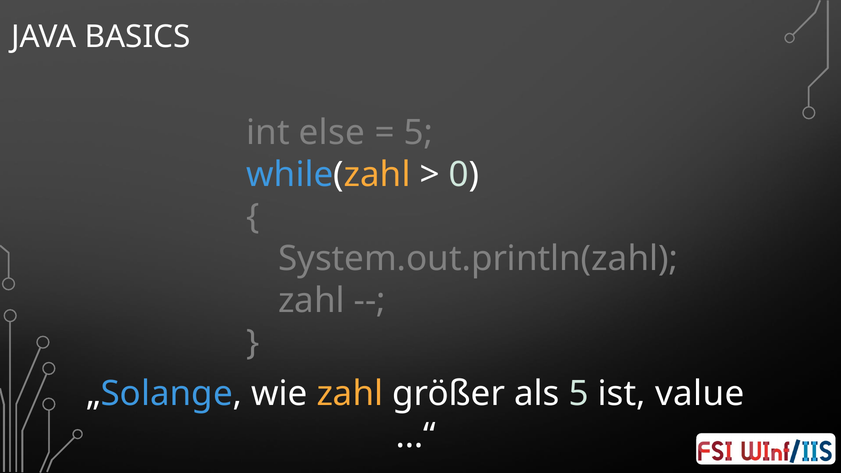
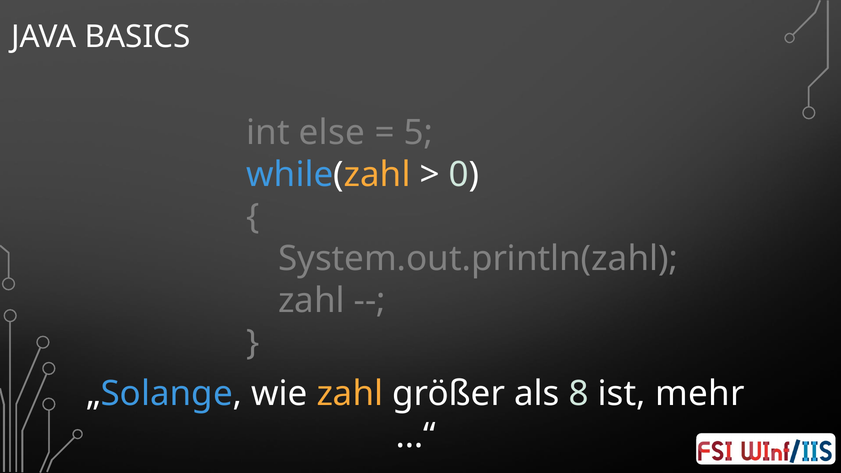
als 5: 5 -> 8
value: value -> mehr
